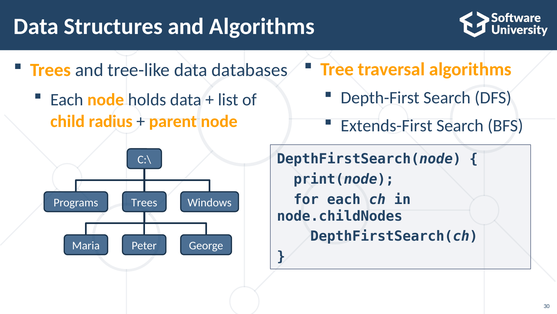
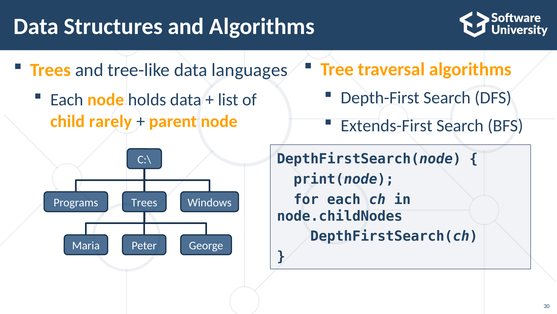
databases: databases -> languages
radius: radius -> rarely
